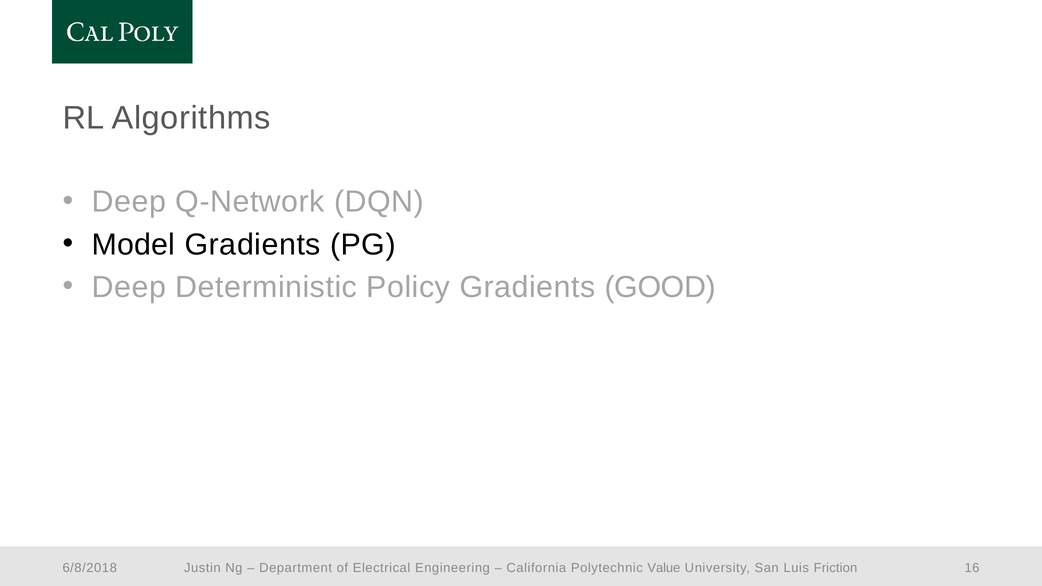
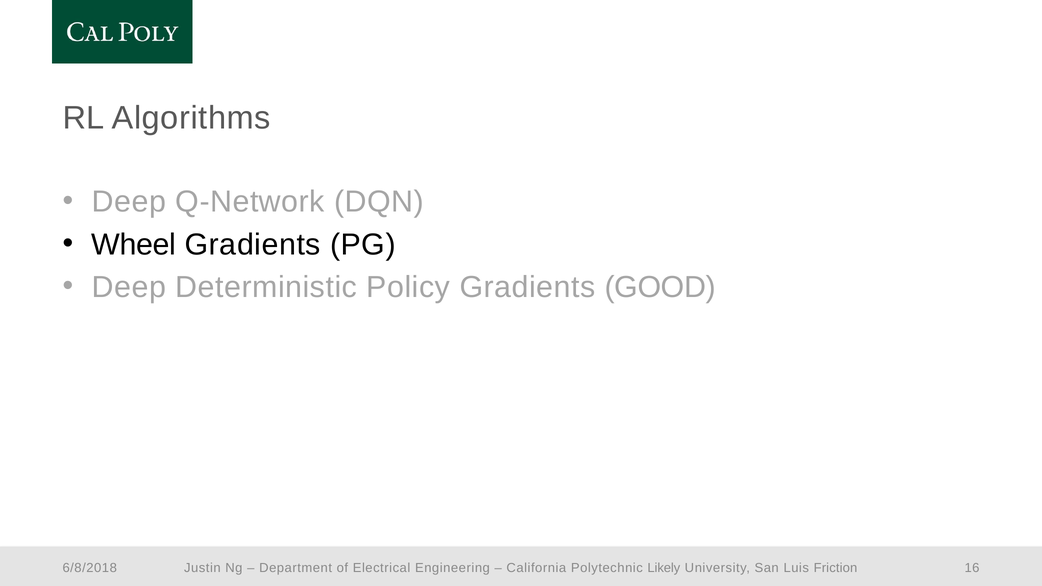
Model: Model -> Wheel
Value: Value -> Likely
